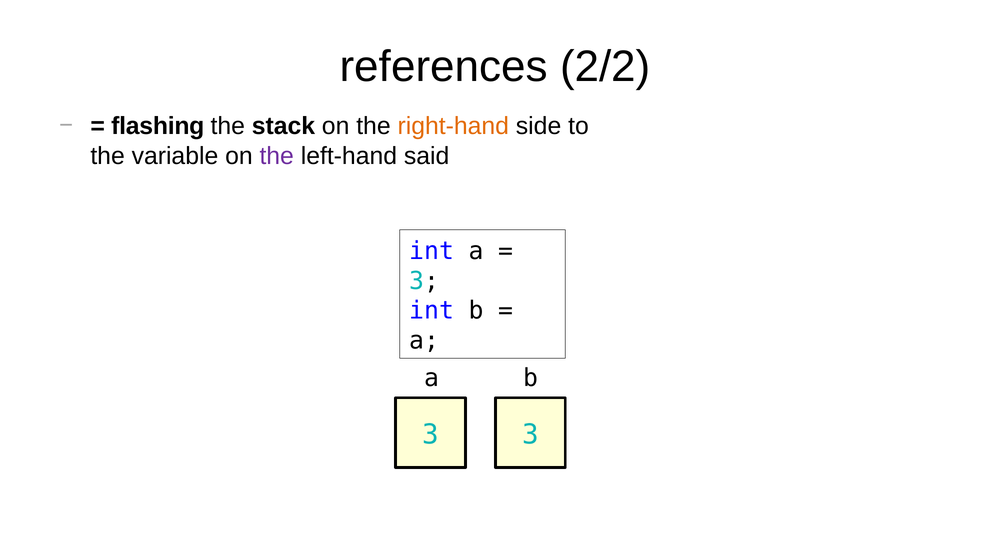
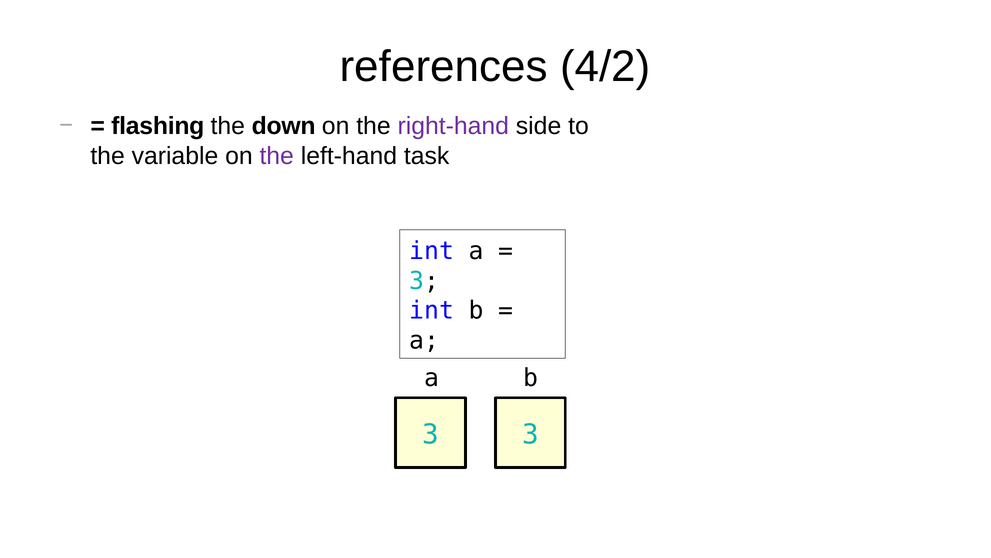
2/2: 2/2 -> 4/2
stack: stack -> down
right-hand colour: orange -> purple
said: said -> task
